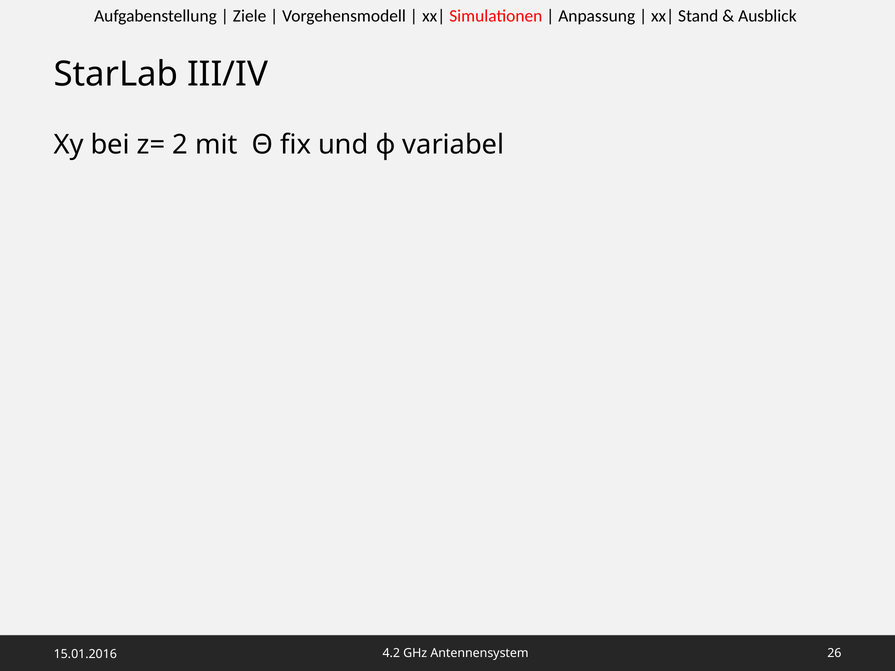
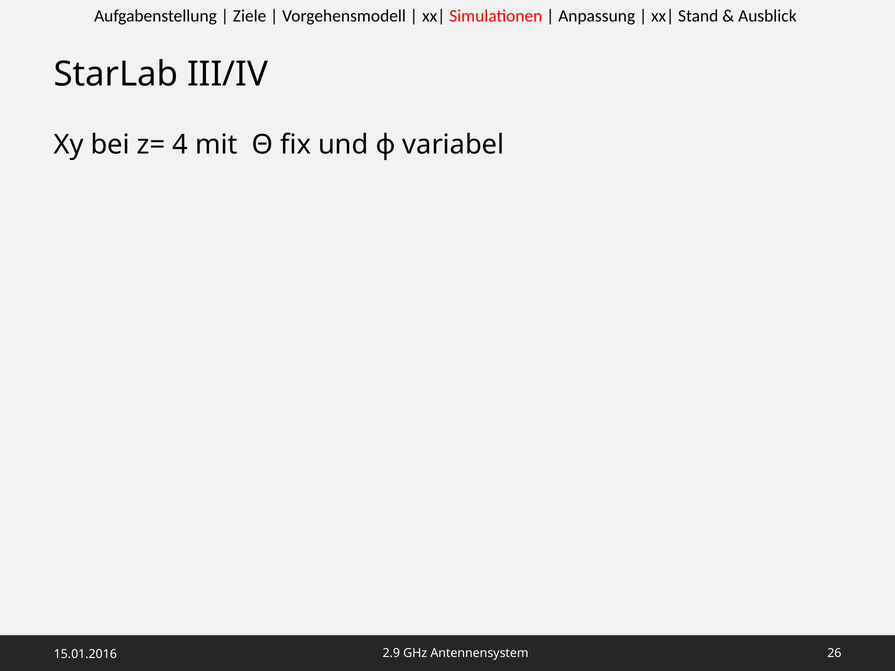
2: 2 -> 4
4.2: 4.2 -> 2.9
